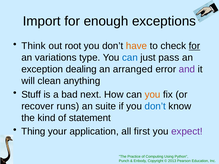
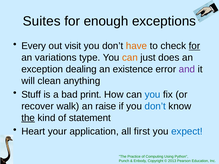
Import: Import -> Suites
Think: Think -> Every
root: root -> visit
can at (130, 58) colour: blue -> orange
pass: pass -> does
arranged: arranged -> existence
next: next -> print
you at (153, 95) colour: orange -> blue
runs: runs -> walk
suite: suite -> raise
the at (28, 118) underline: none -> present
Thing: Thing -> Heart
expect colour: purple -> blue
